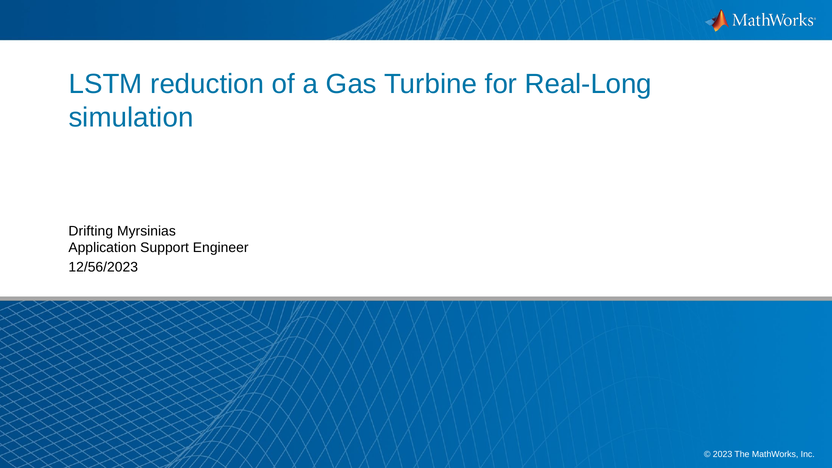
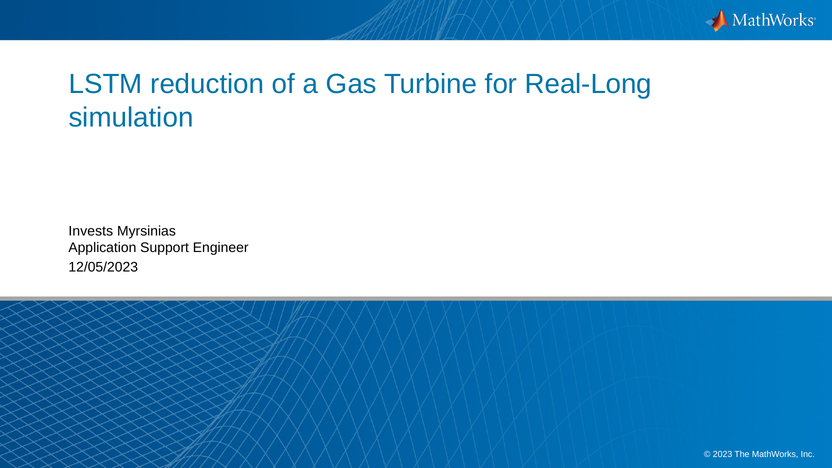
Drifting: Drifting -> Invests
12/56/2023: 12/56/2023 -> 12/05/2023
